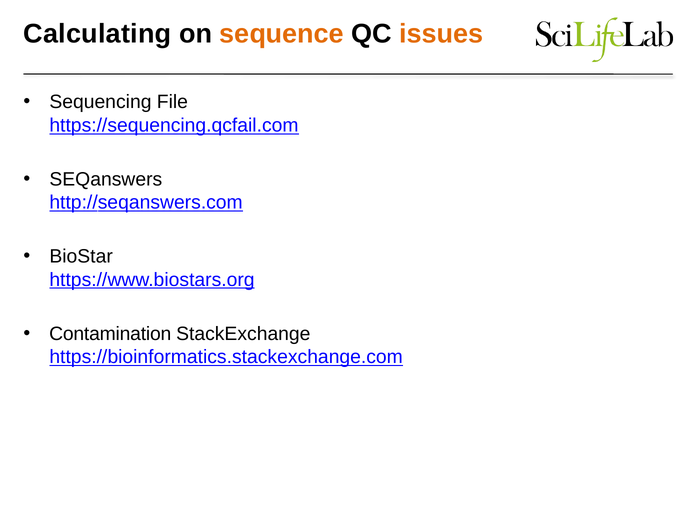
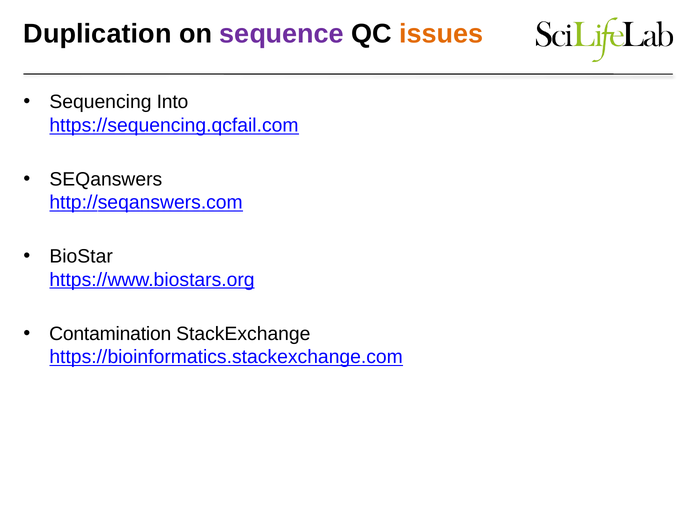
Calculating: Calculating -> Duplication
sequence colour: orange -> purple
File: File -> Into
